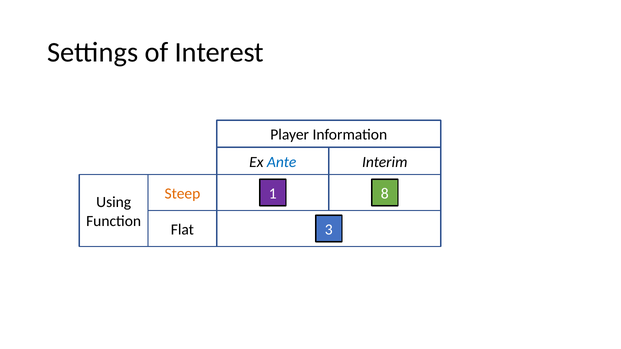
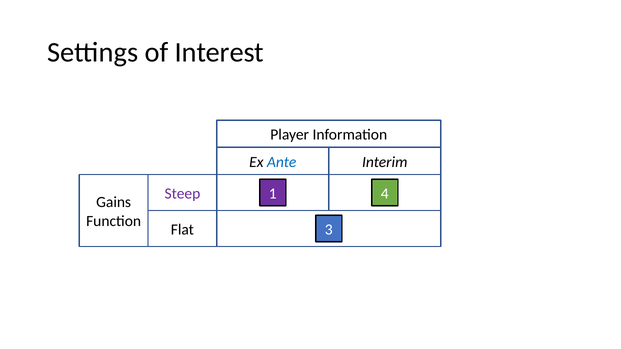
Steep colour: orange -> purple
8: 8 -> 4
Using: Using -> Gains
